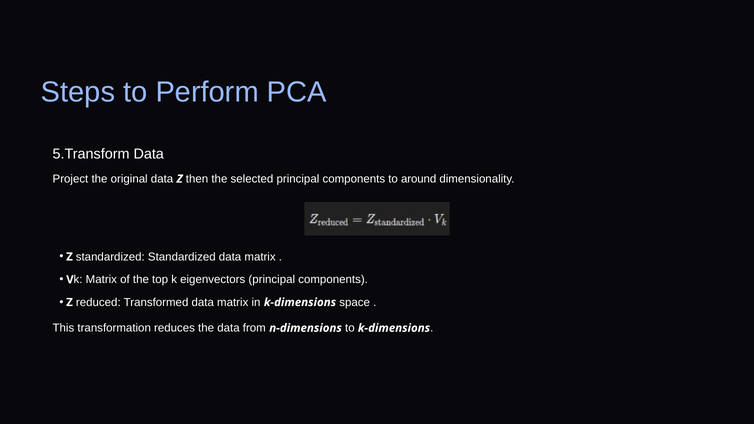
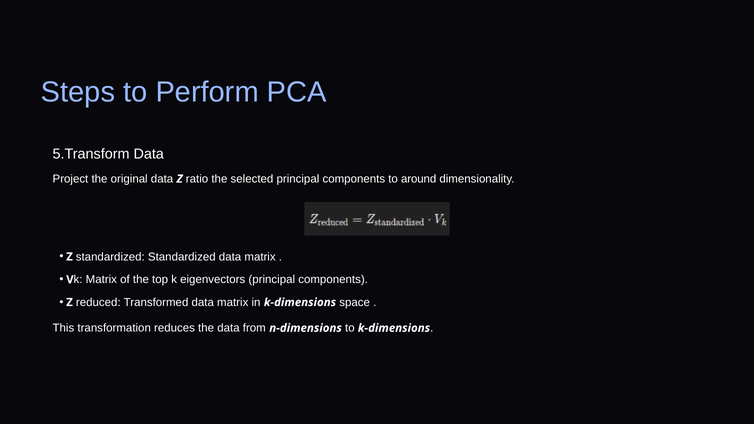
then: then -> ratio
